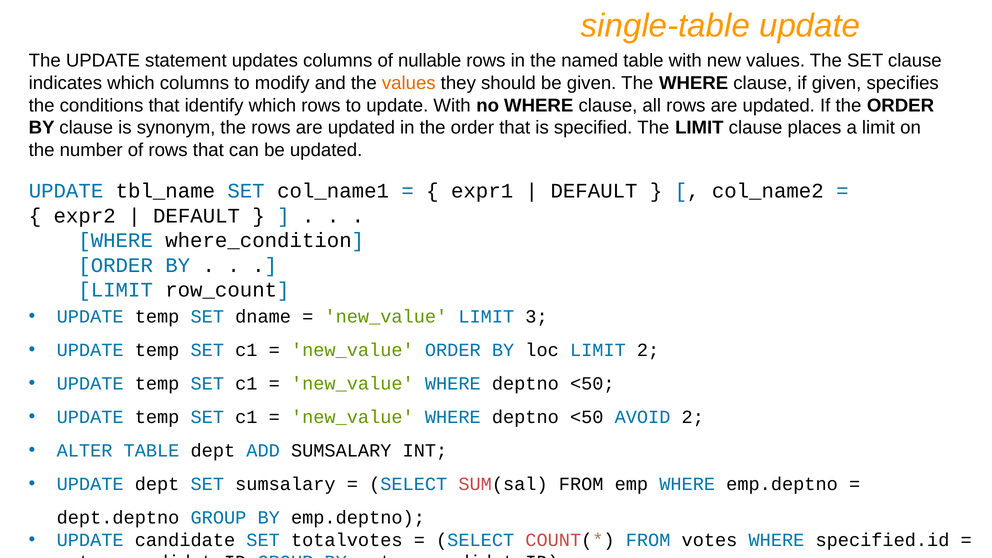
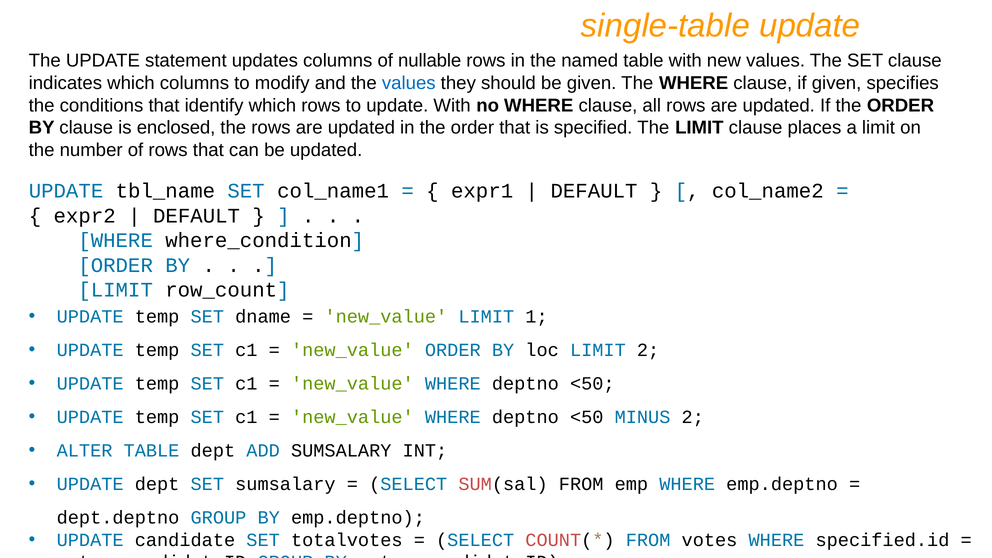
values at (409, 83) colour: orange -> blue
synonym: synonym -> enclosed
3: 3 -> 1
AVOID: AVOID -> MINUS
